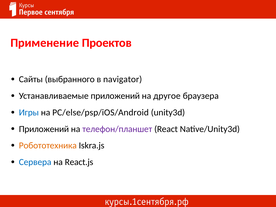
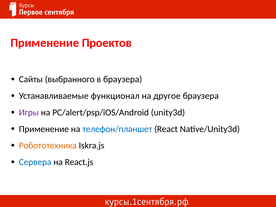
в navigator: navigator -> браузера
Устанавливаемые приложений: приложений -> функционал
Игры colour: blue -> purple
PC/else/psp/iOS/Android: PC/else/psp/iOS/Android -> PC/alert/psp/iOS/Android
Приложений at (44, 129): Приложений -> Применение
телефон/планшет colour: purple -> blue
